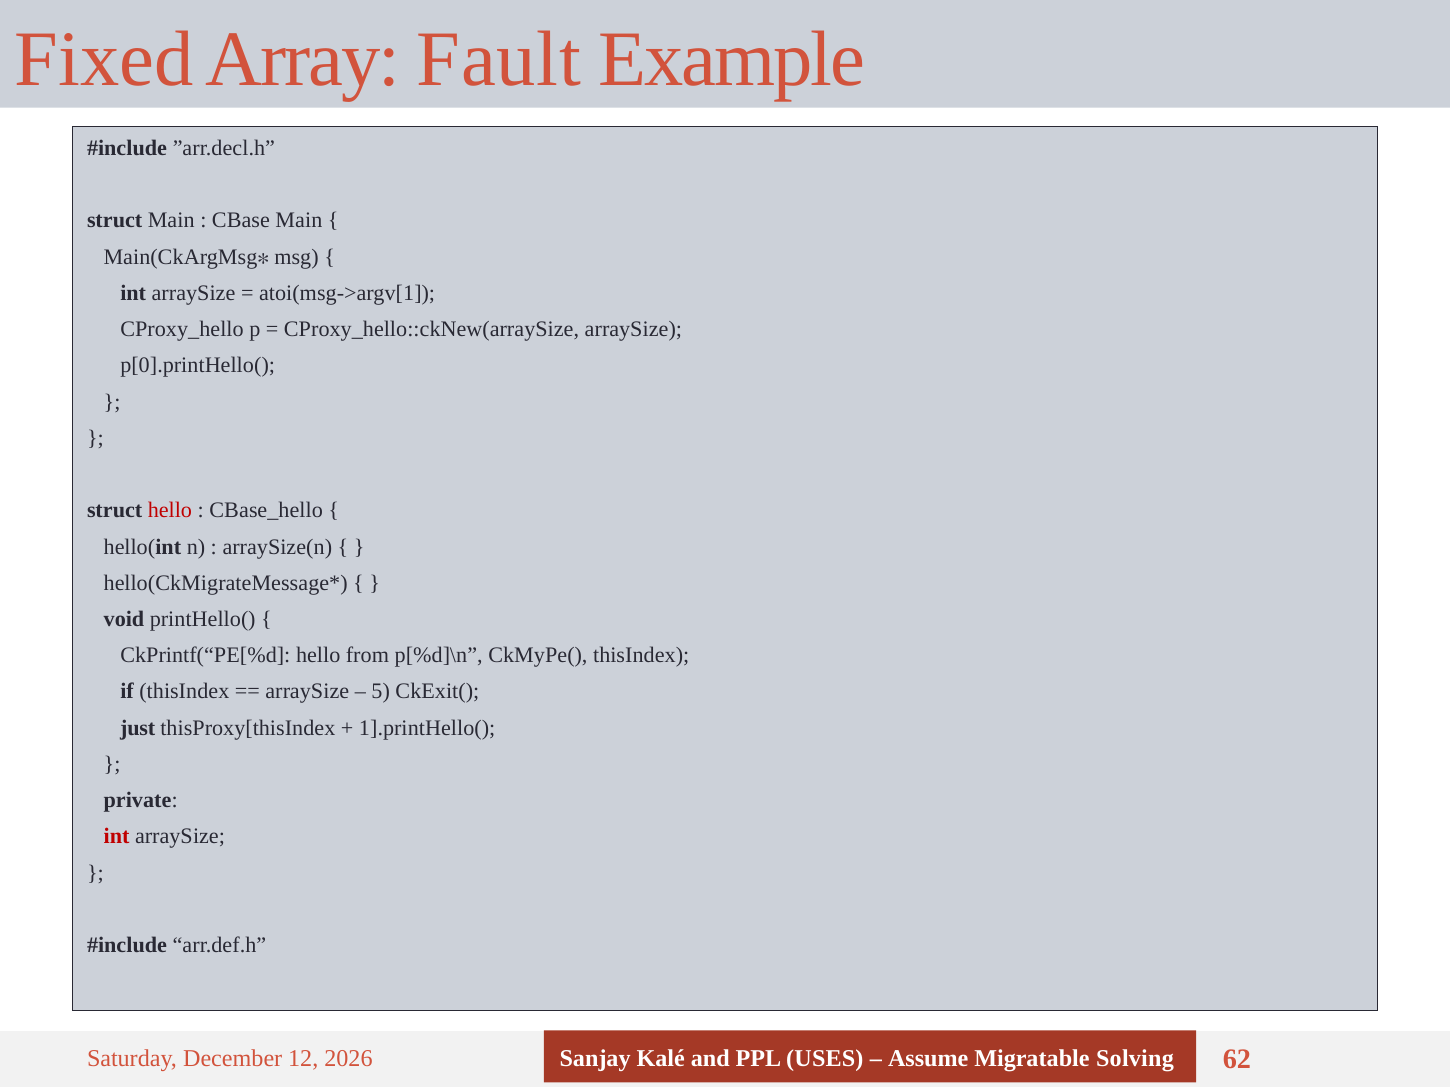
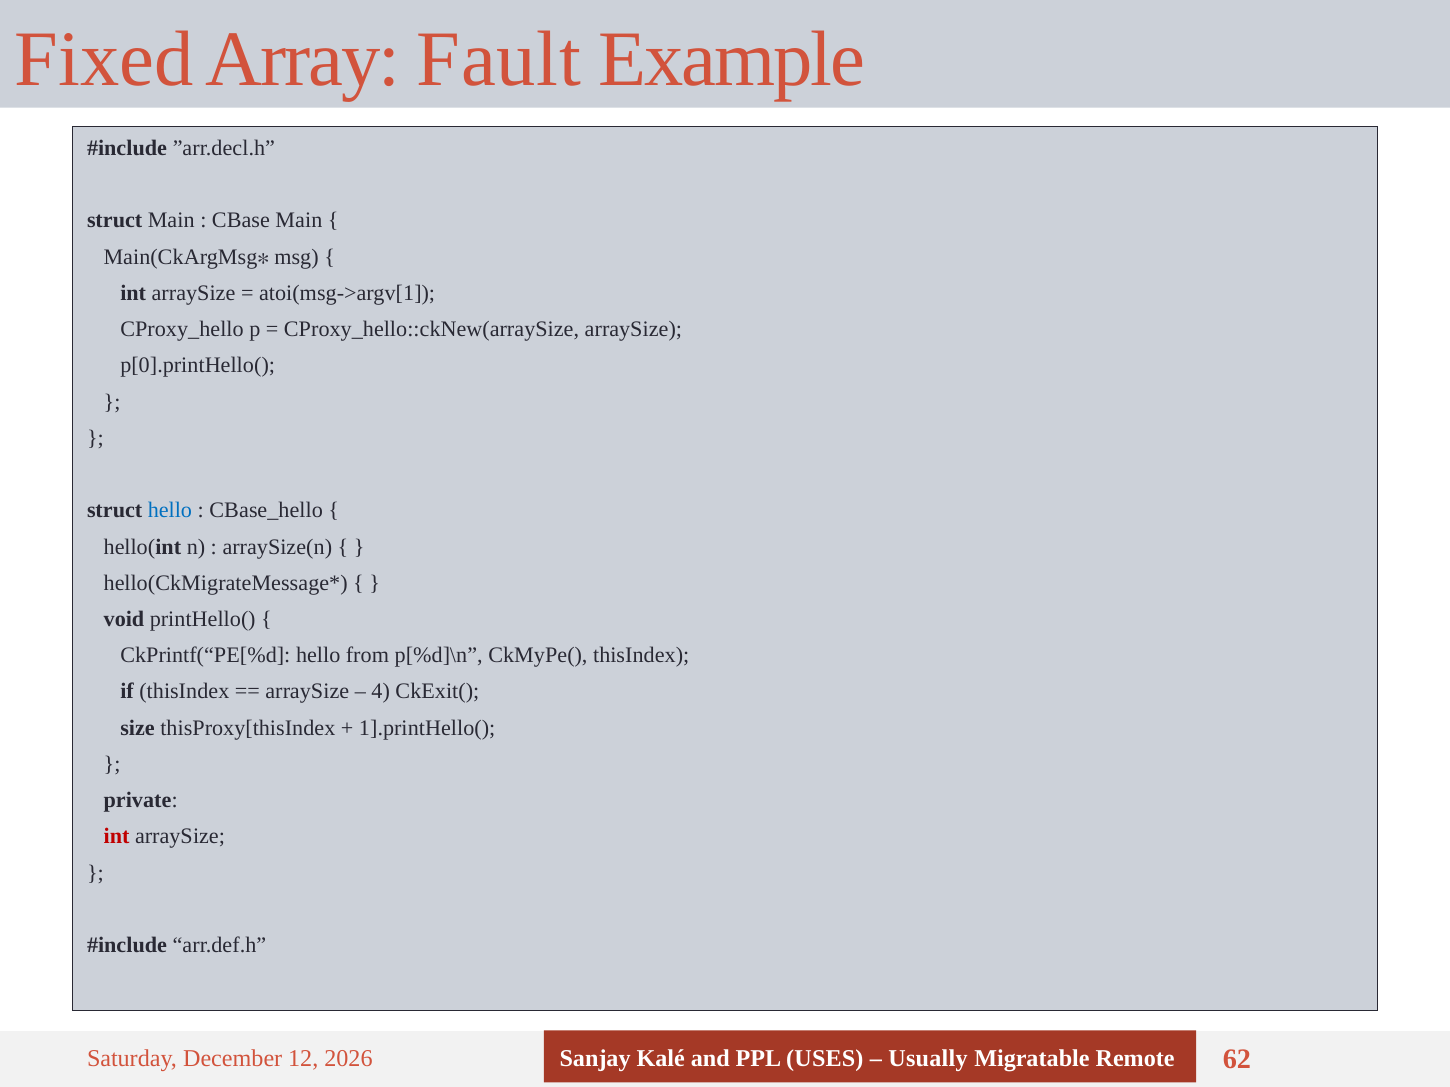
hello at (170, 511) colour: red -> blue
5: 5 -> 4
just: just -> size
Assume: Assume -> Usually
Solving: Solving -> Remote
